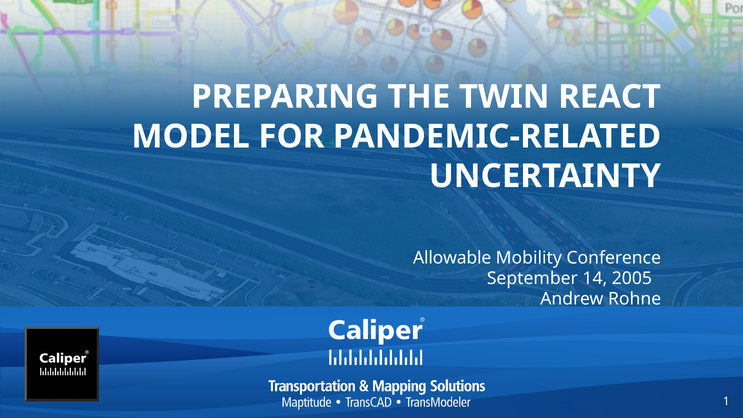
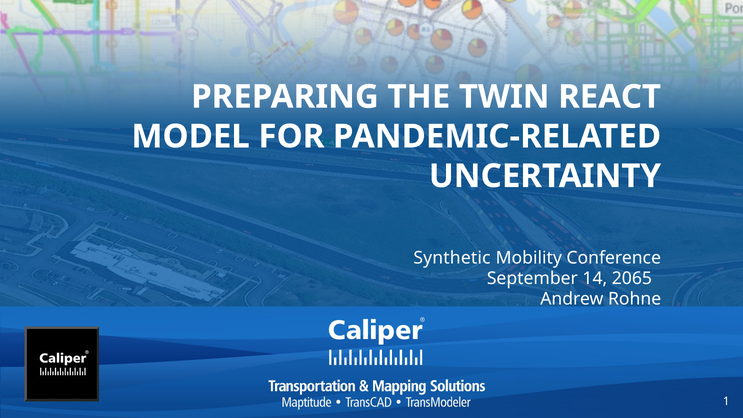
Allowable: Allowable -> Synthetic
2005: 2005 -> 2065
